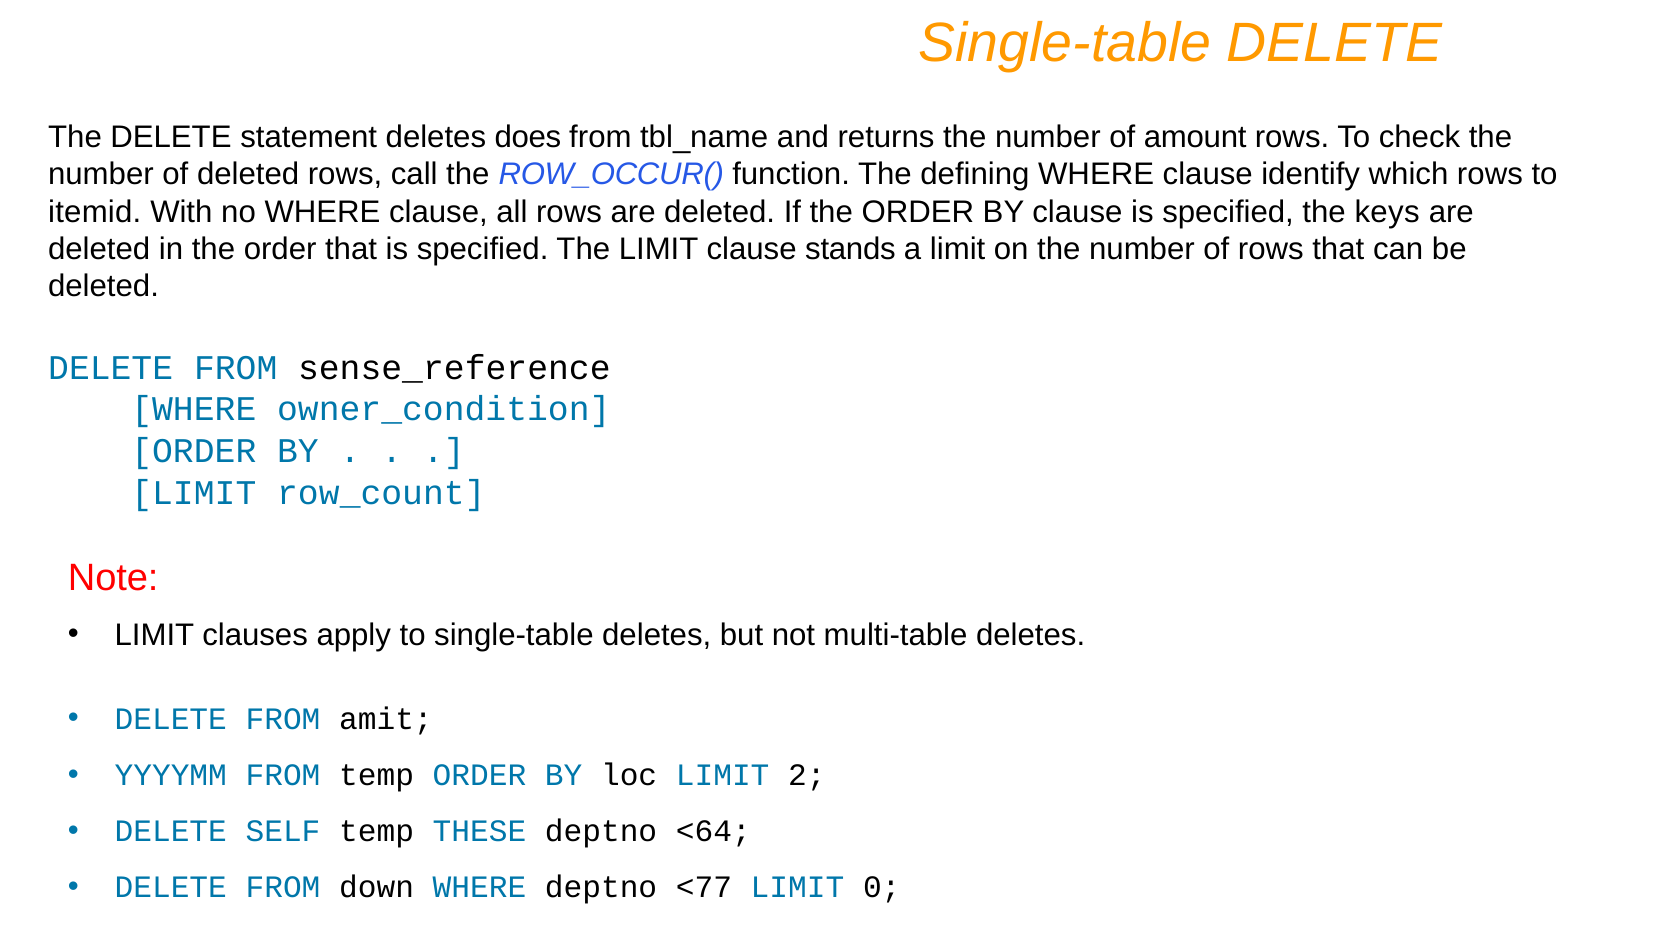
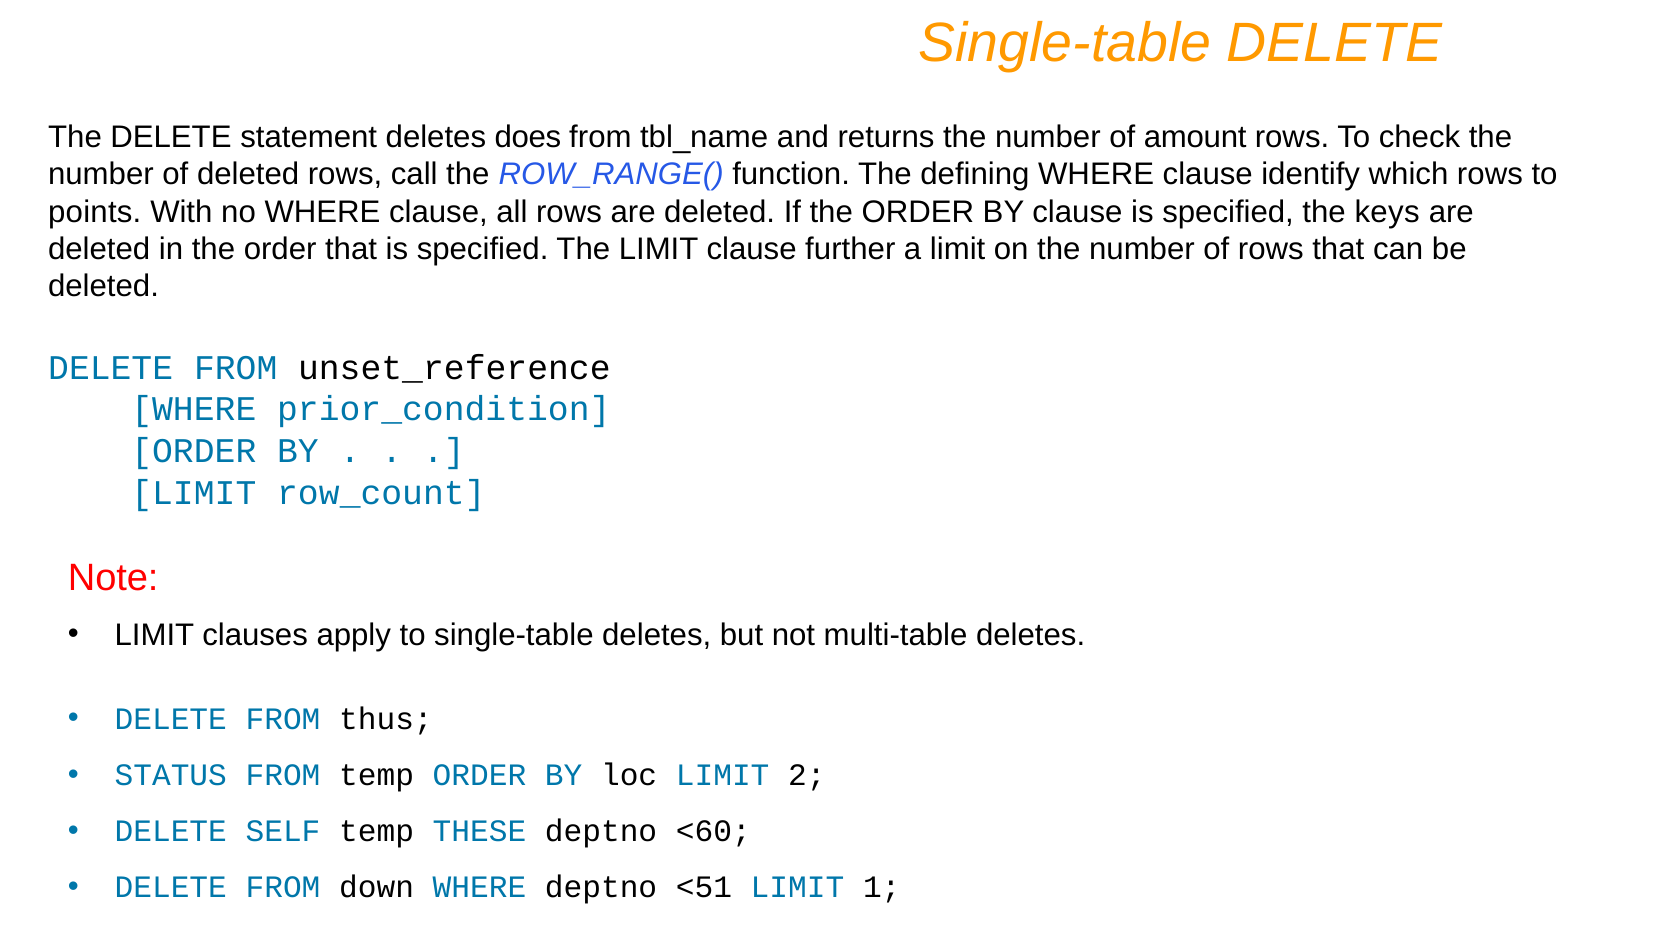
ROW_OCCUR(: ROW_OCCUR( -> ROW_RANGE(
itemid: itemid -> points
stands: stands -> further
sense_reference: sense_reference -> unset_reference
owner_condition: owner_condition -> prior_condition
amit: amit -> thus
YYYYMM: YYYYMM -> STATUS
<64: <64 -> <60
<77: <77 -> <51
0: 0 -> 1
